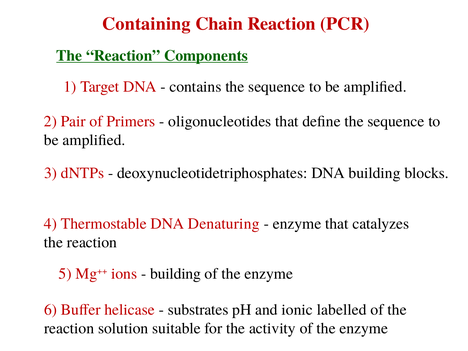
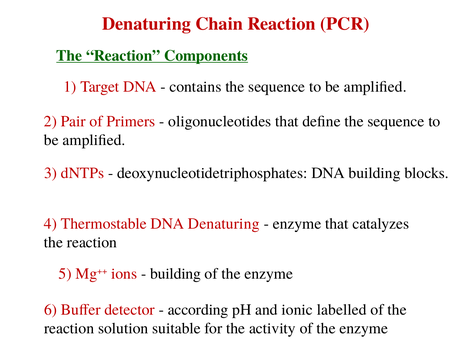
Containing at (146, 24): Containing -> Denaturing
helicase: helicase -> detector
substrates: substrates -> according
